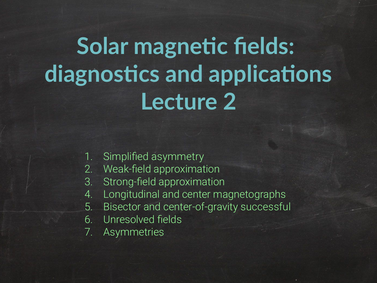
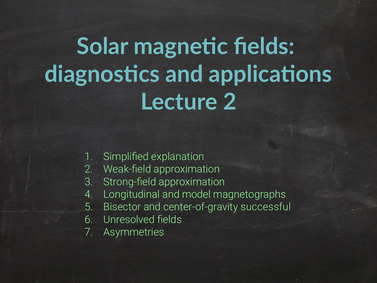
asymmetry: asymmetry -> explanation
center: center -> model
